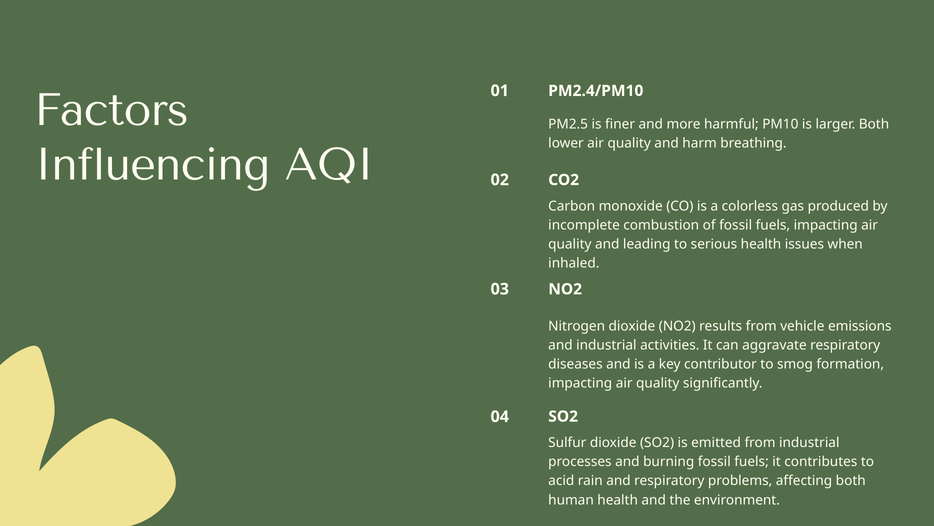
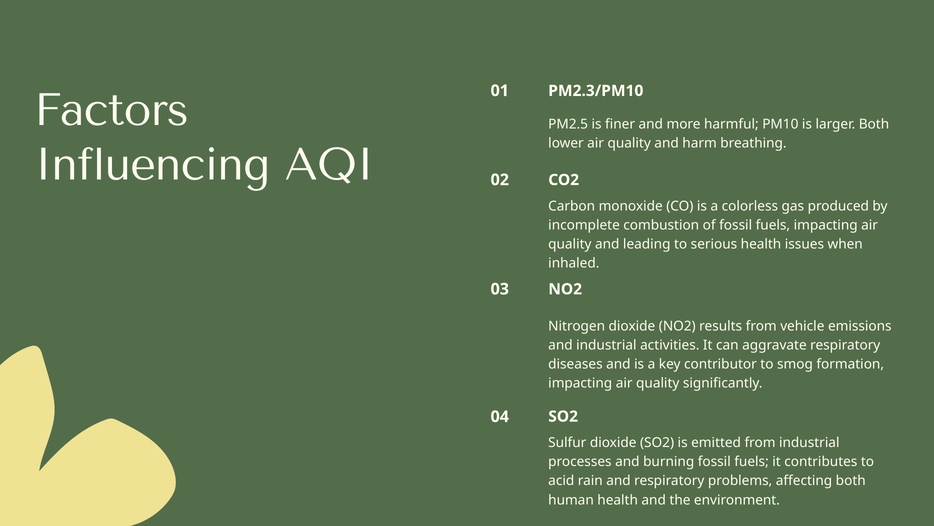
PM2.4/PM10: PM2.4/PM10 -> PM2.3/PM10
